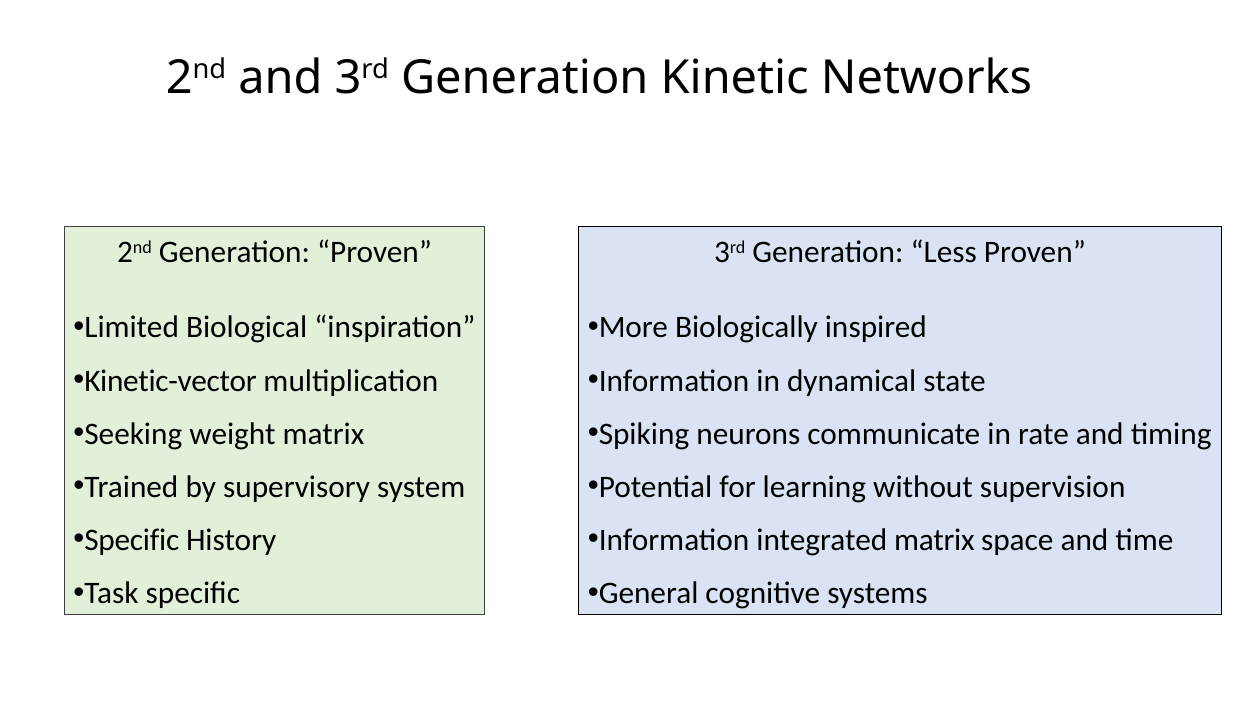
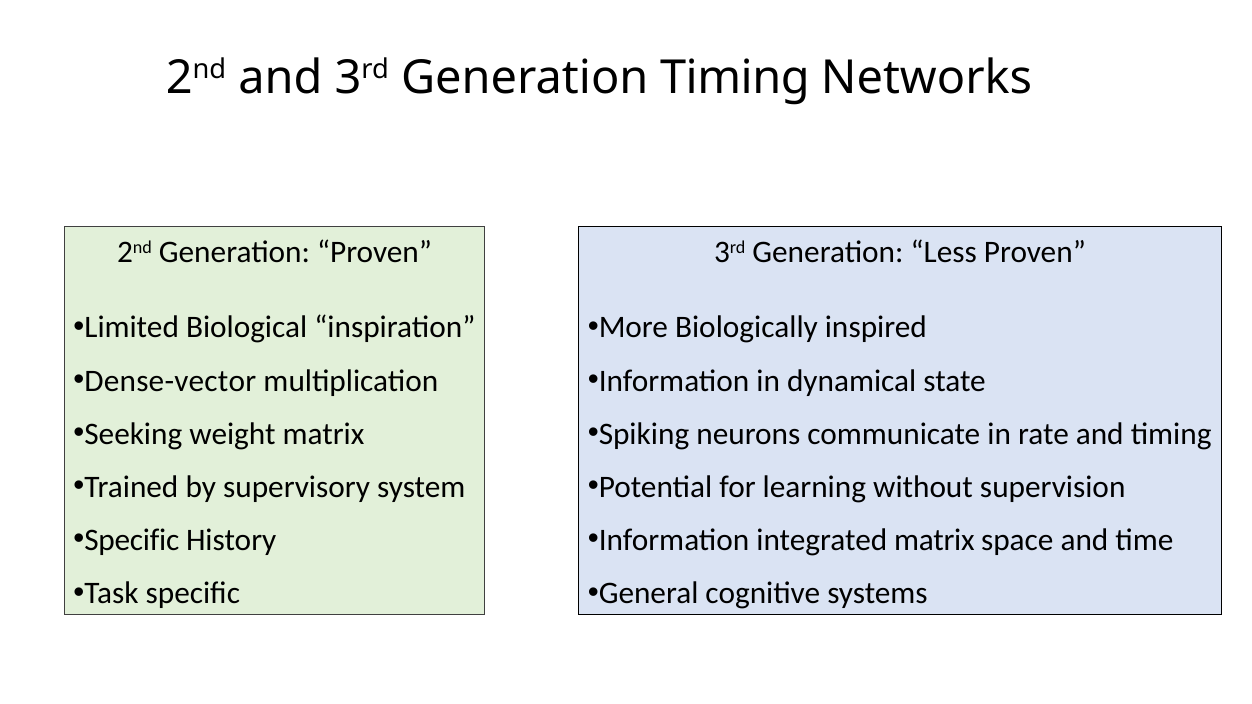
Generation Kinetic: Kinetic -> Timing
Kinetic-vector: Kinetic-vector -> Dense-vector
